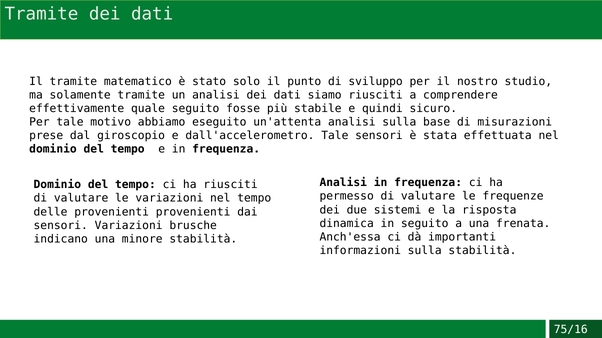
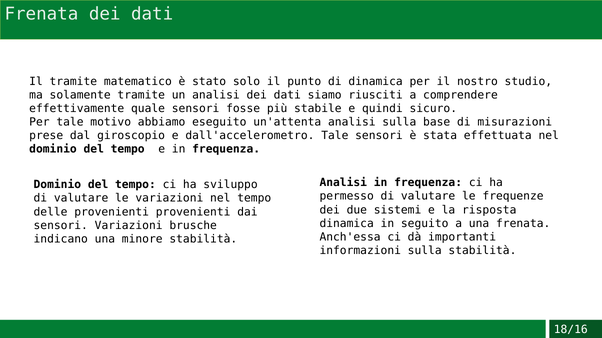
Tramite at (41, 14): Tramite -> Frenata
di sviluppo: sviluppo -> dinamica
quale seguito: seguito -> sensori
ha riusciti: riusciti -> sviluppo
75/16: 75/16 -> 18/16
